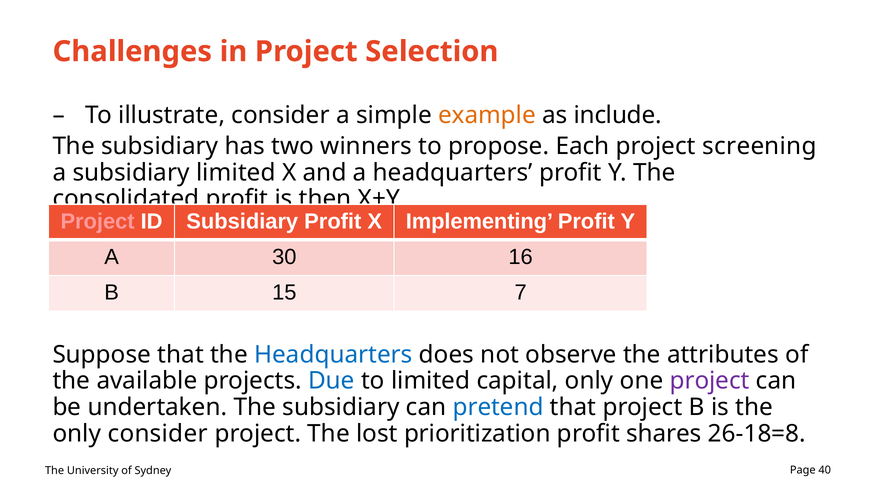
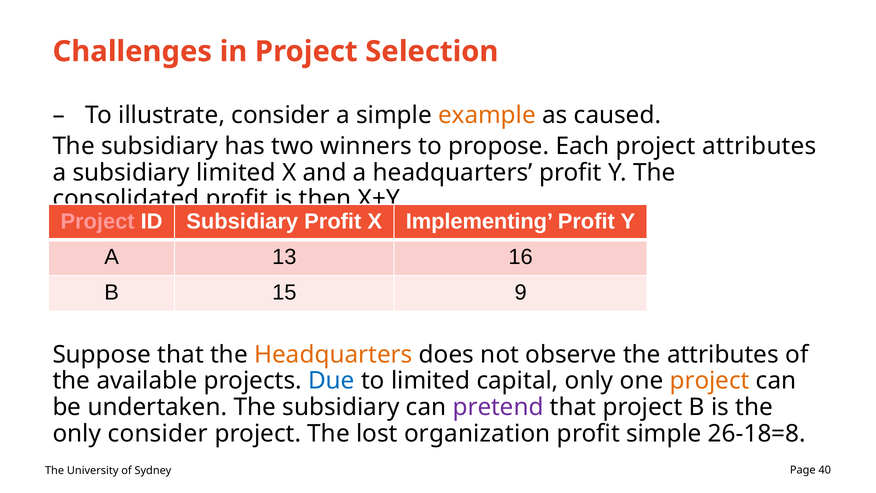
include: include -> caused
project screening: screening -> attributes
30: 30 -> 13
7: 7 -> 9
Headquarters at (333, 354) colour: blue -> orange
project at (710, 381) colour: purple -> orange
pretend colour: blue -> purple
prioritization: prioritization -> organization
profit shares: shares -> simple
